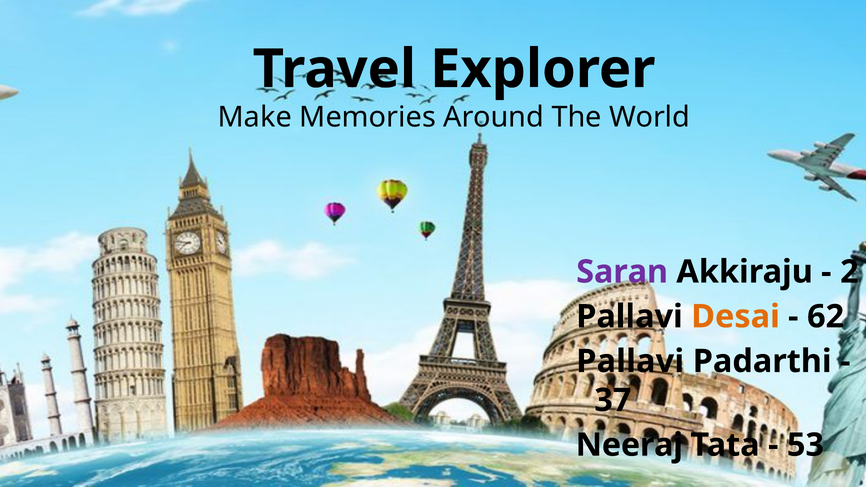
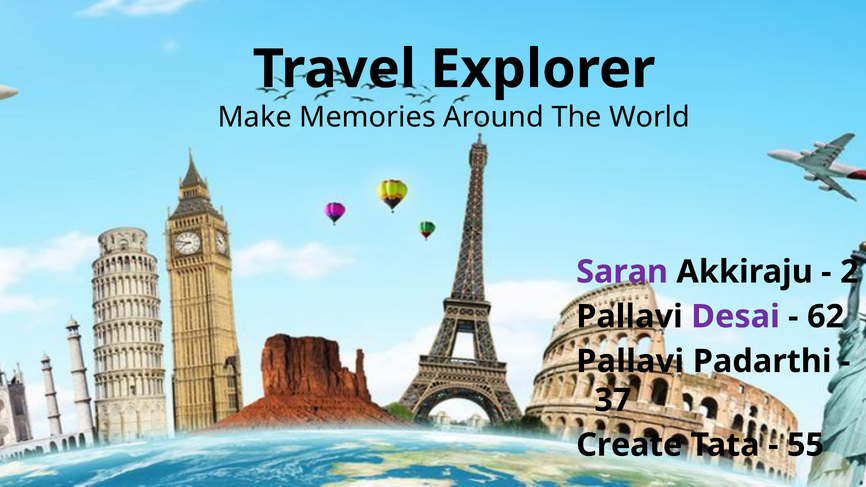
Desai colour: orange -> purple
Neeraj: Neeraj -> Create
53: 53 -> 55
